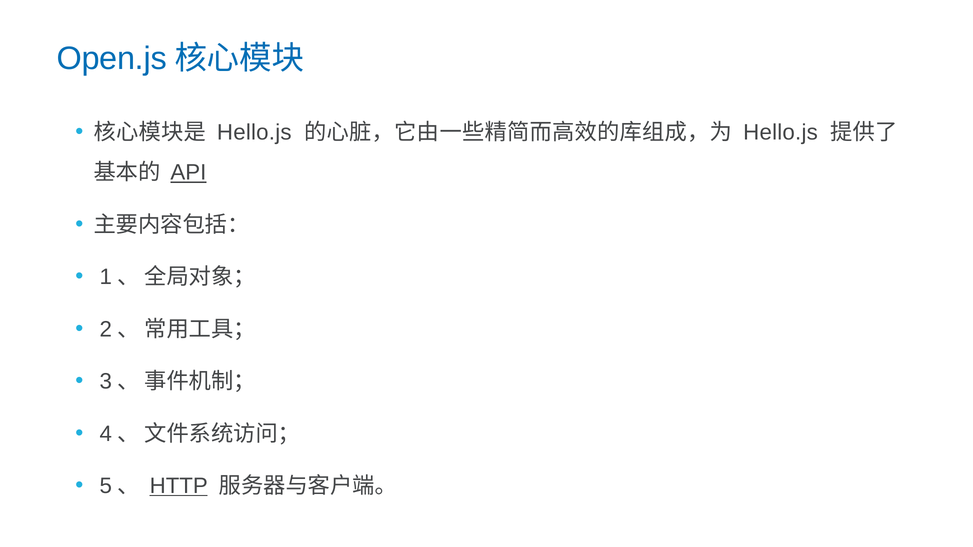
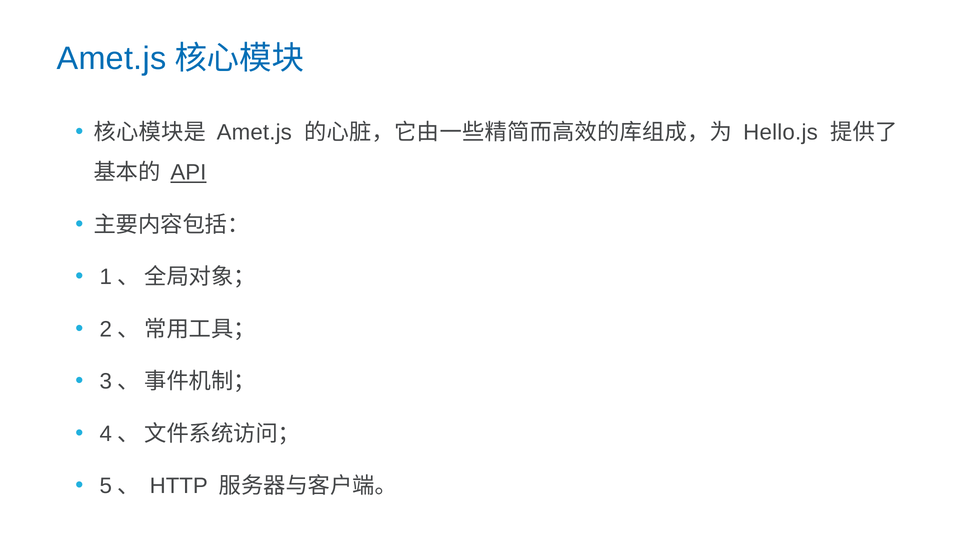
Open.js at (112, 59): Open.js -> Amet.js
Hello.js at (254, 133): Hello.js -> Amet.js
HTTP underline: present -> none
